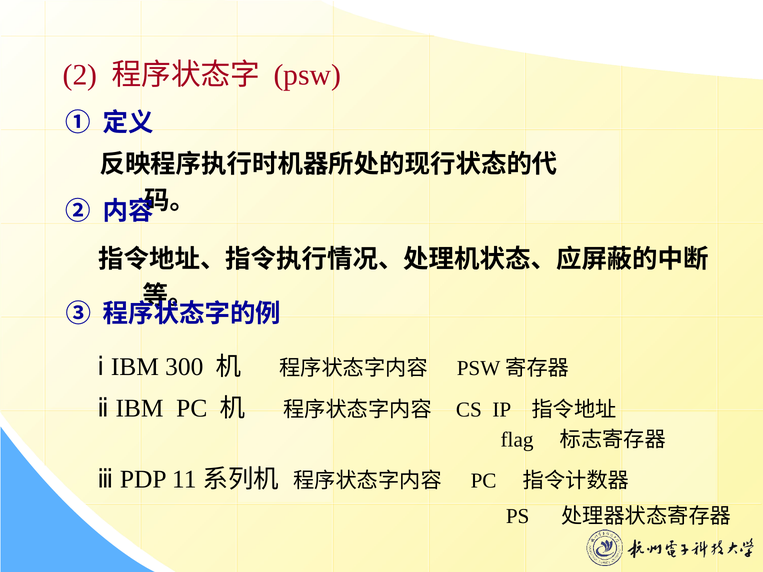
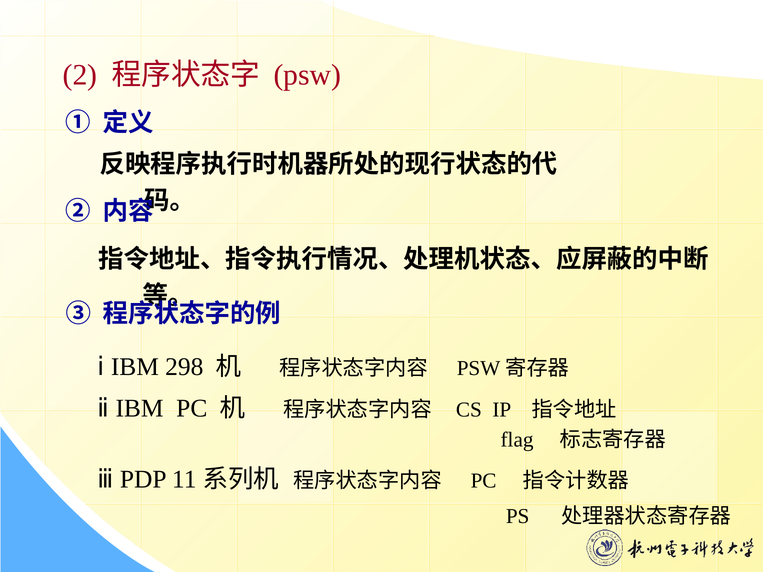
300: 300 -> 298
